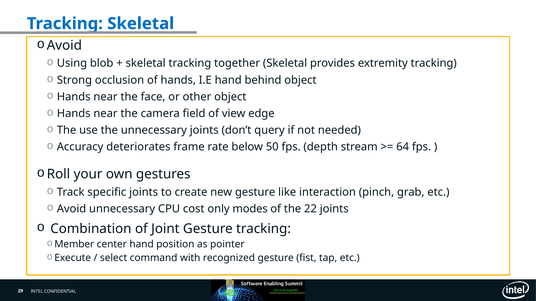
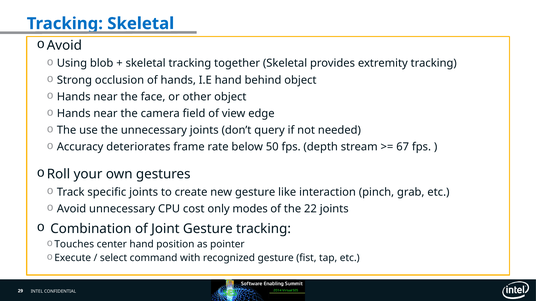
64: 64 -> 67
Member: Member -> Touches
